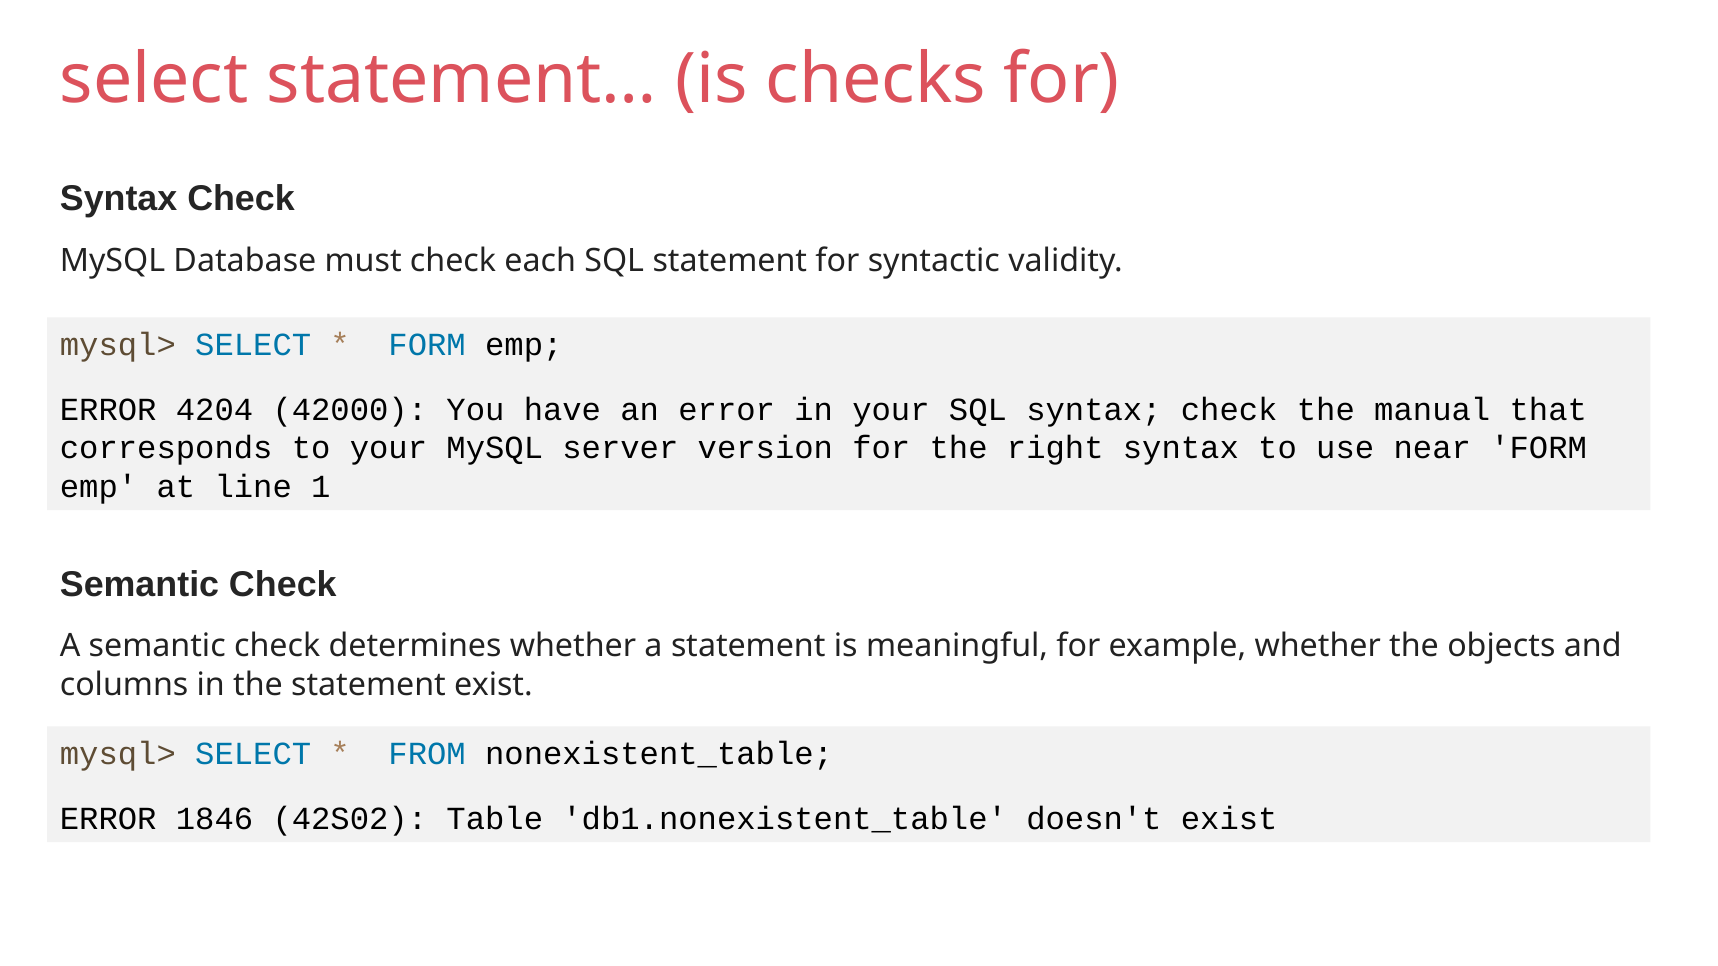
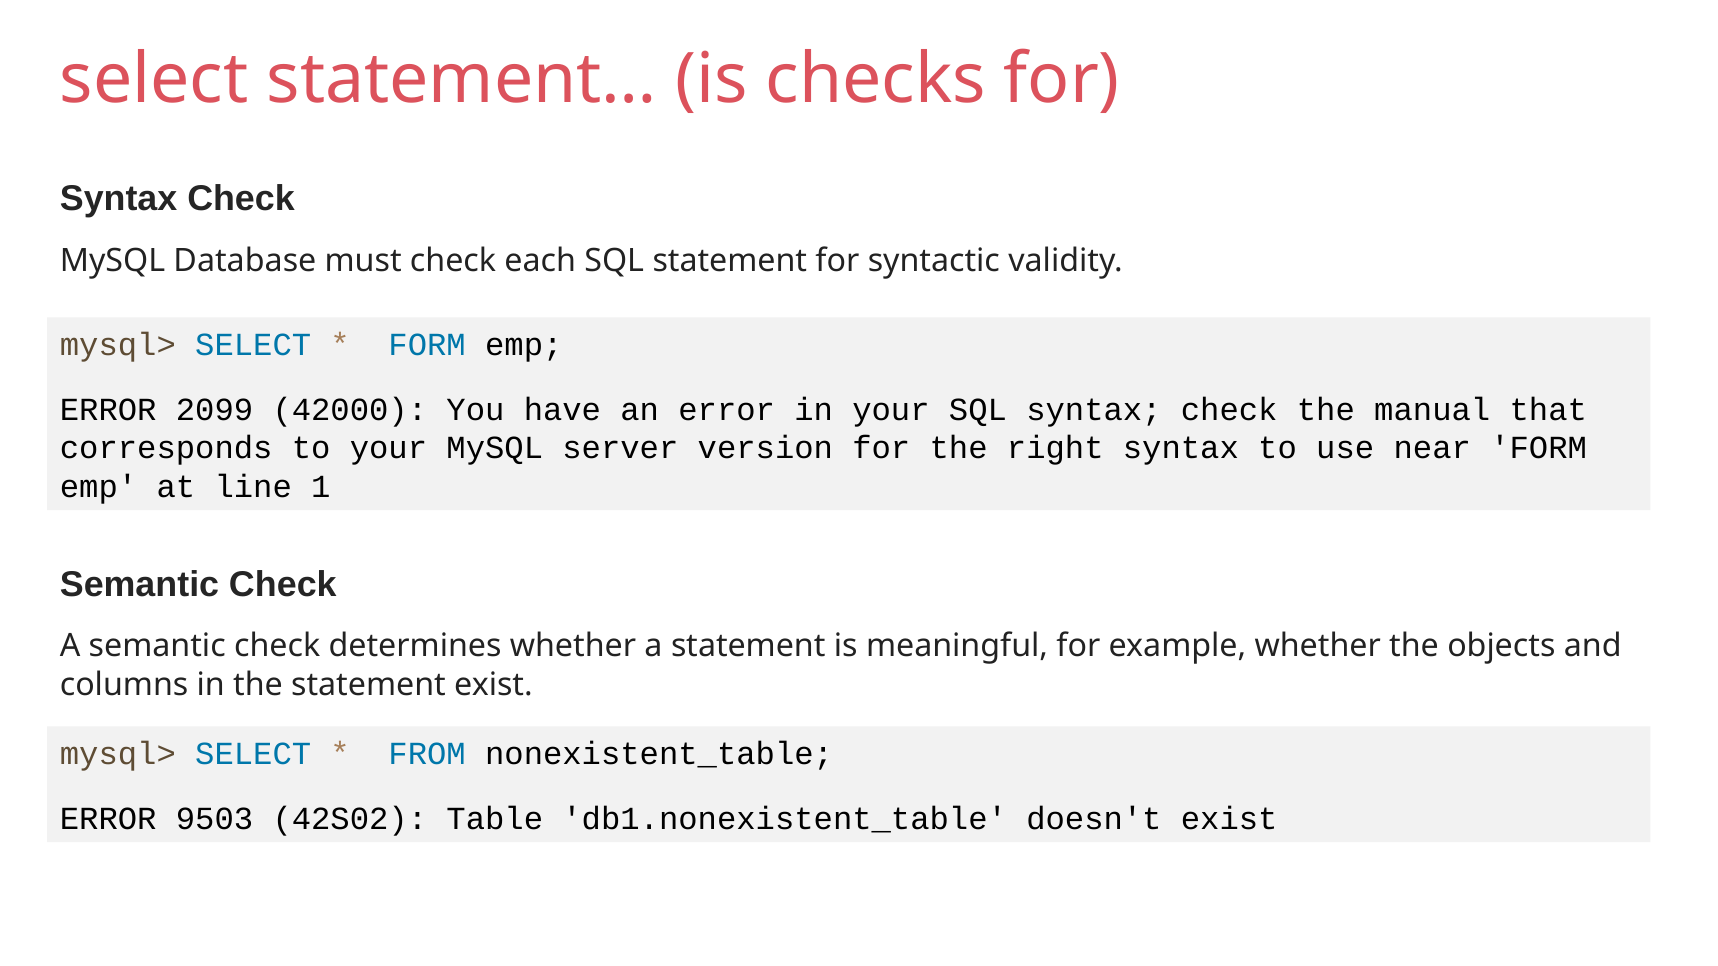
4204: 4204 -> 2099
1846: 1846 -> 9503
